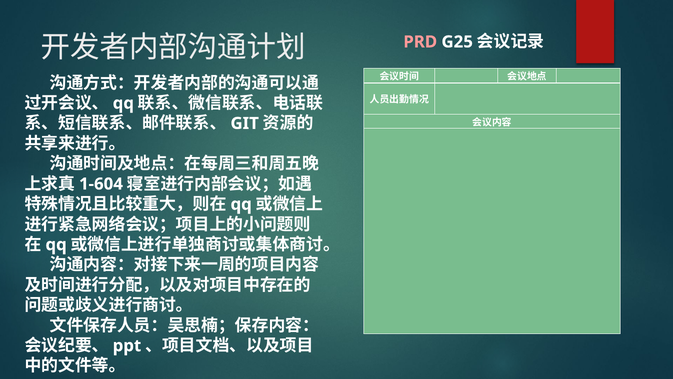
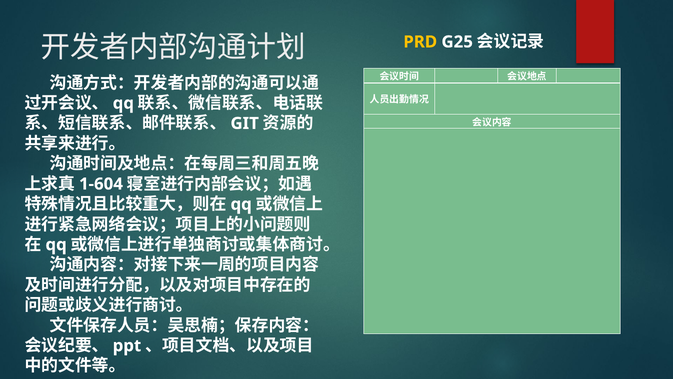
PRD colour: pink -> yellow
